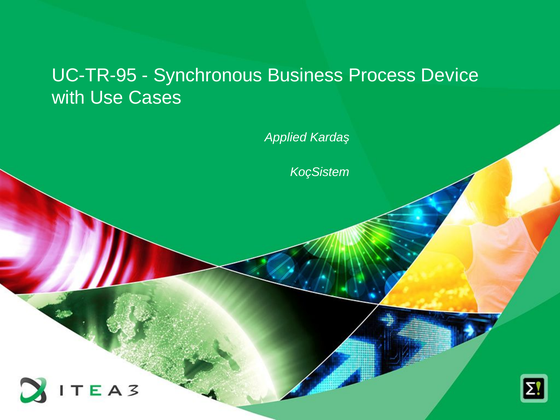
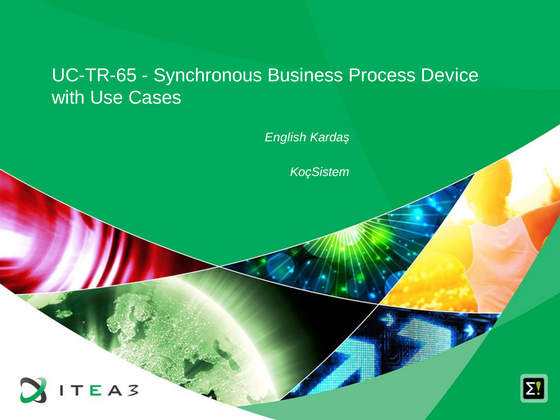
UC-TR-95: UC-TR-95 -> UC-TR-65
Applied: Applied -> English
